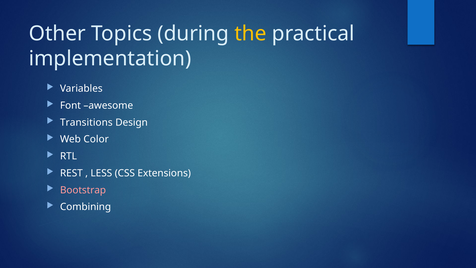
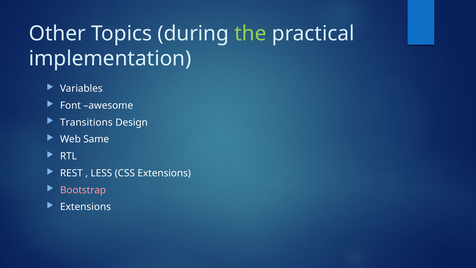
the colour: yellow -> light green
Color: Color -> Same
Combining at (86, 207): Combining -> Extensions
